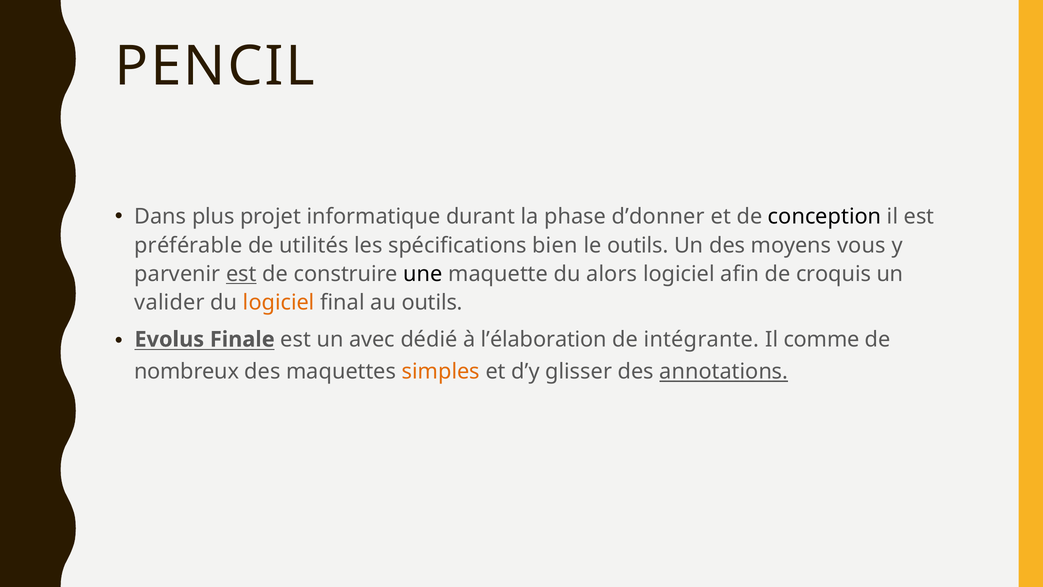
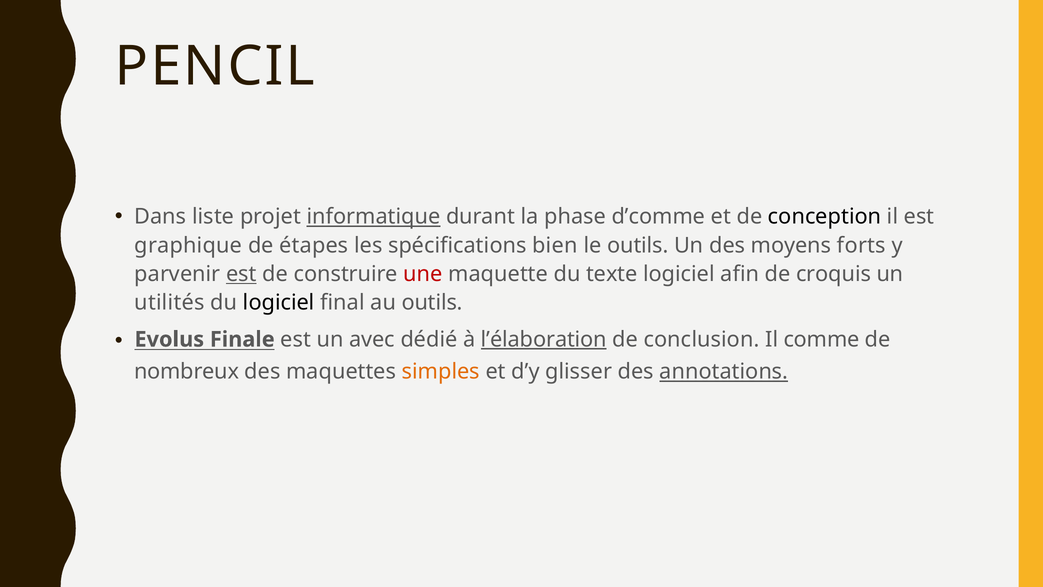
plus: plus -> liste
informatique underline: none -> present
d’donner: d’donner -> d’comme
préférable: préférable -> graphique
utilités: utilités -> étapes
vous: vous -> forts
une colour: black -> red
alors: alors -> texte
valider: valider -> utilités
logiciel at (279, 303) colour: orange -> black
l’élaboration underline: none -> present
intégrante: intégrante -> conclusion
